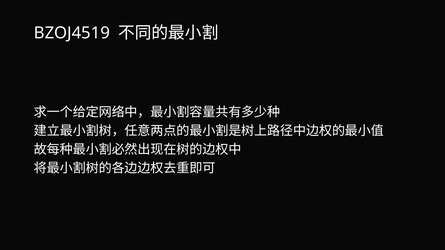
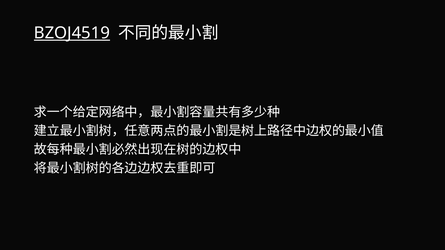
BZOJ4519 underline: none -> present
